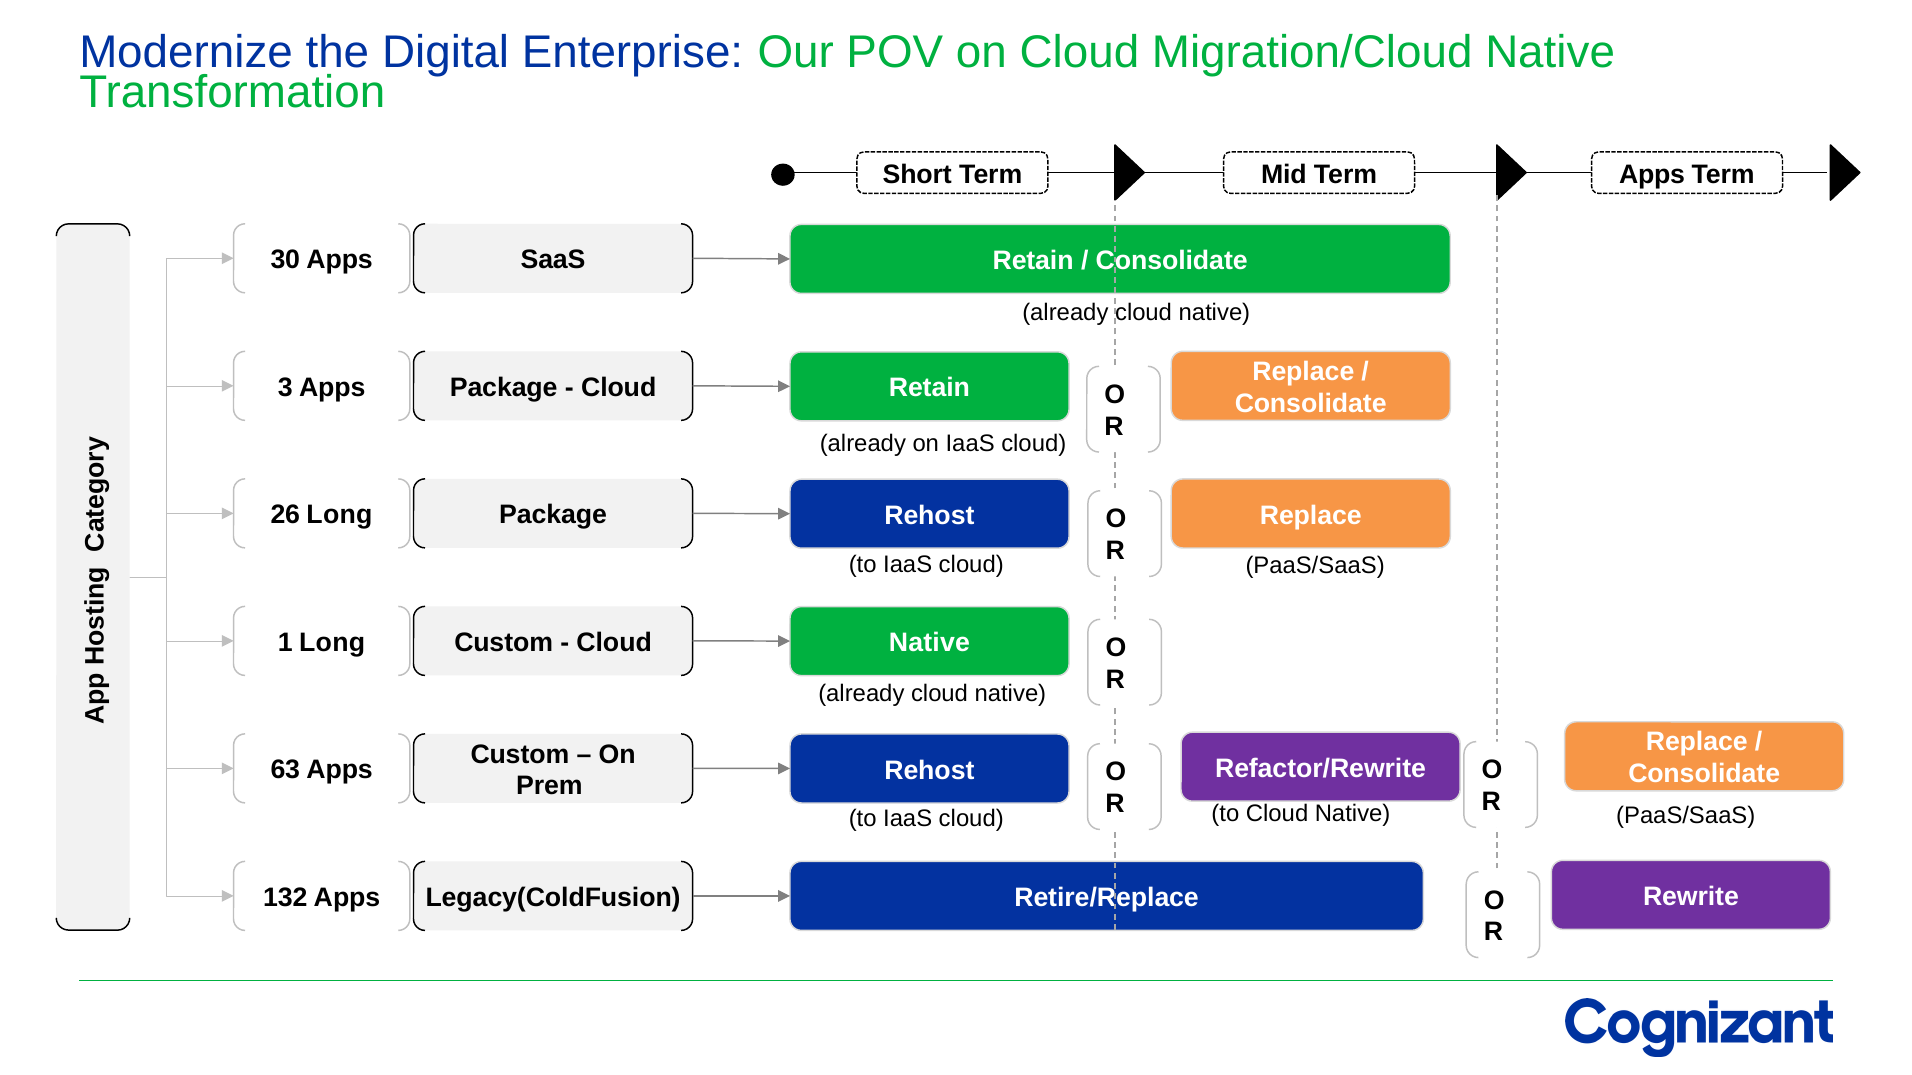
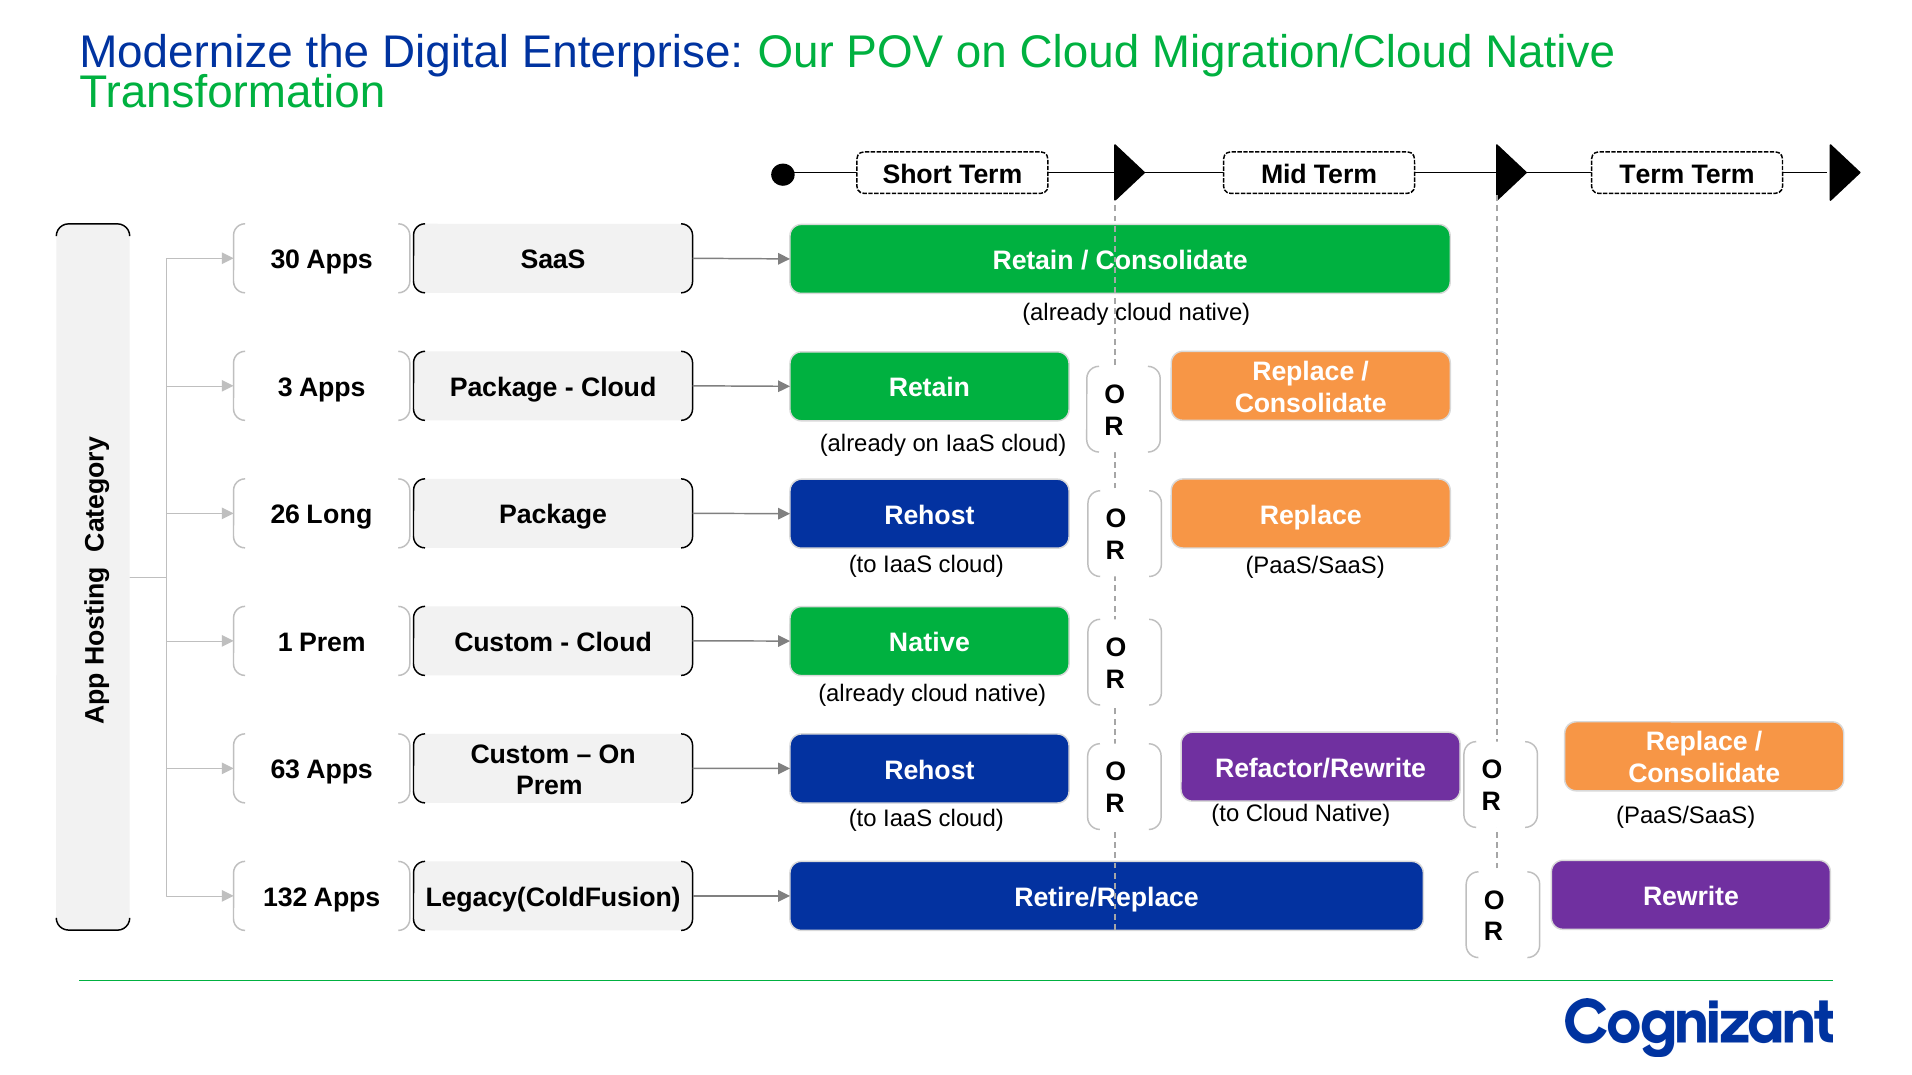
Mid Term Apps: Apps -> Term
1 Long: Long -> Prem
